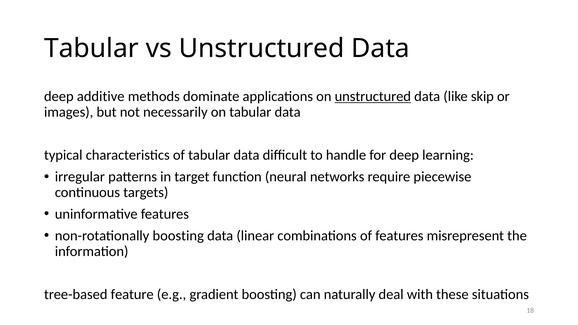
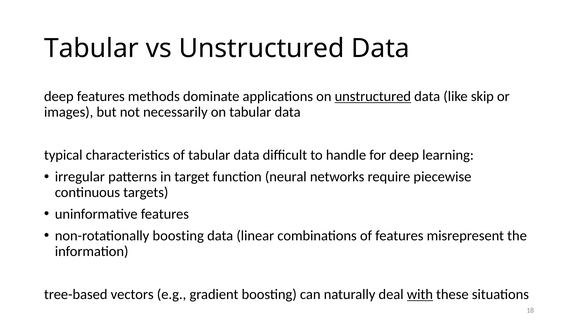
deep additive: additive -> features
feature: feature -> vectors
with underline: none -> present
